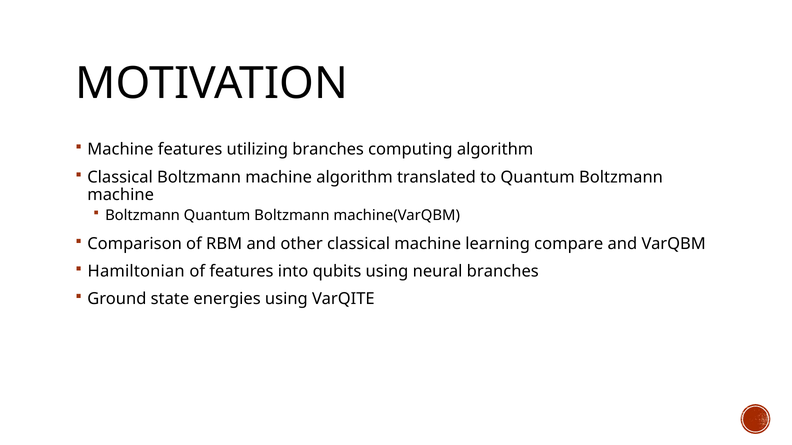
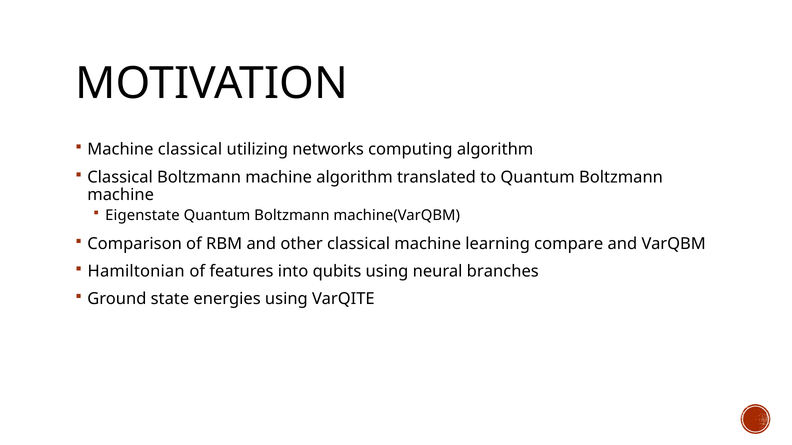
Machine features: features -> classical
utilizing branches: branches -> networks
Boltzmann at (143, 215): Boltzmann -> Eigenstate
